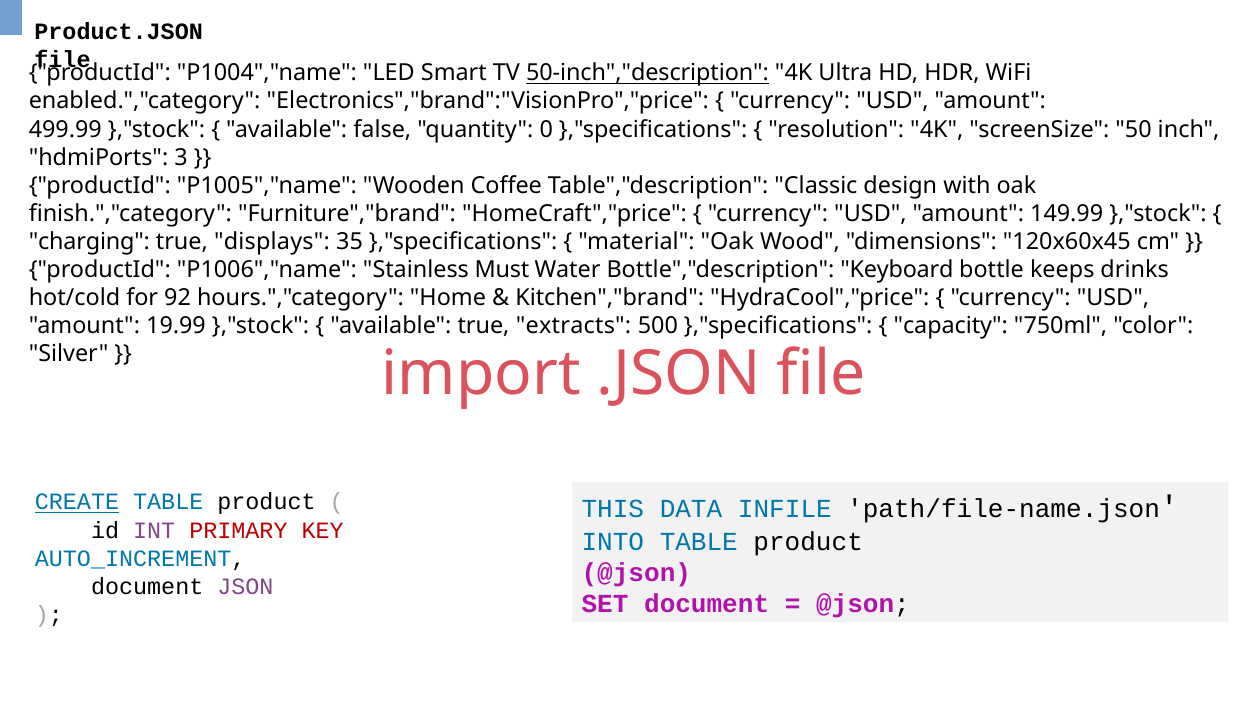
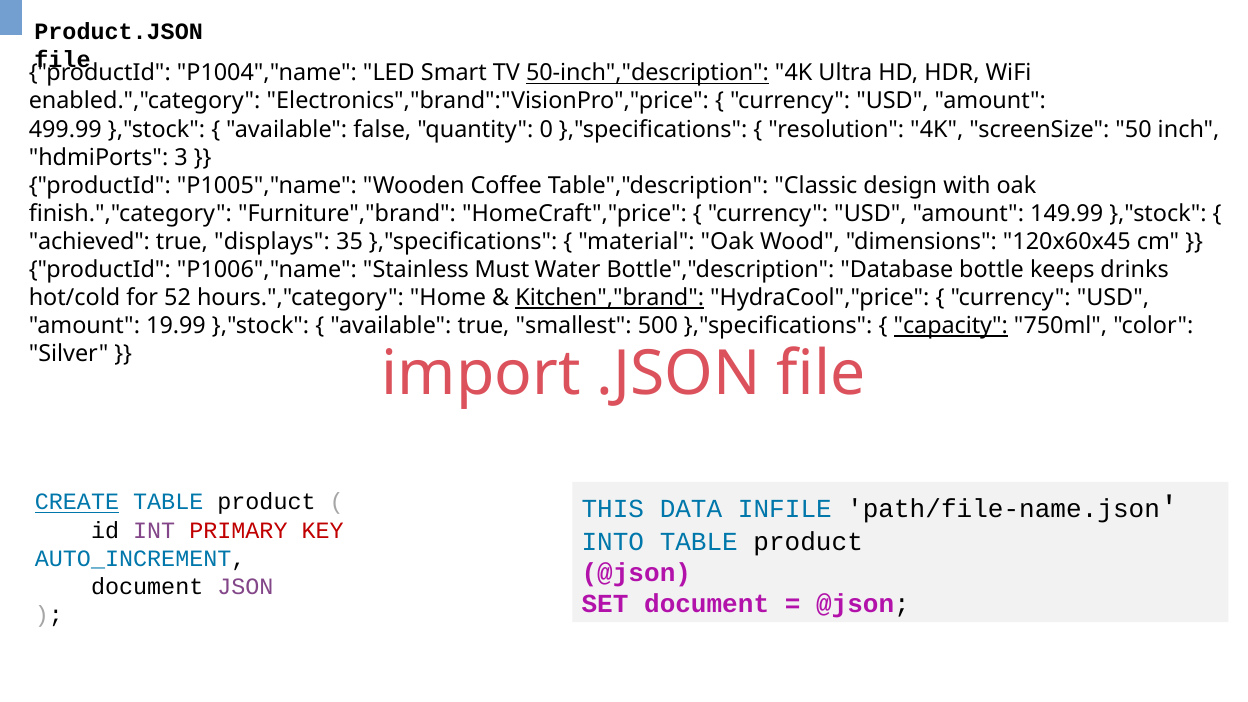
charging: charging -> achieved
Keyboard: Keyboard -> Database
92: 92 -> 52
Kitchen","brand underline: none -> present
extracts: extracts -> smallest
capacity underline: none -> present
